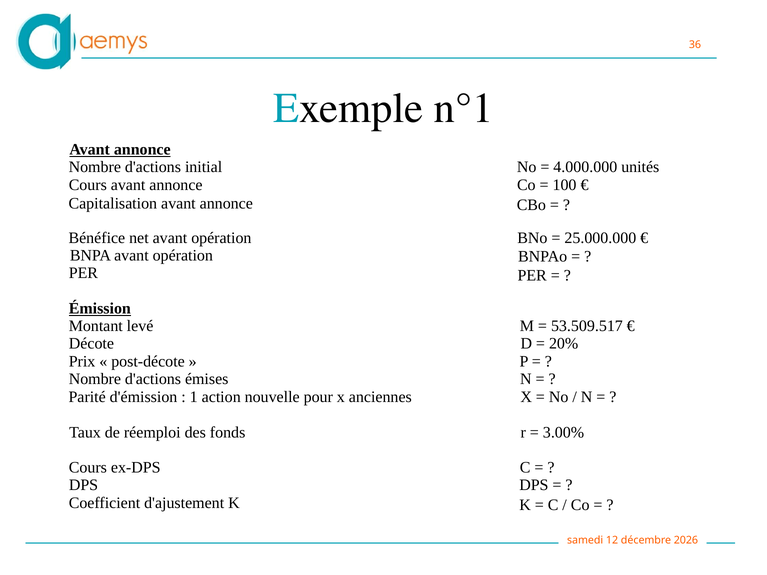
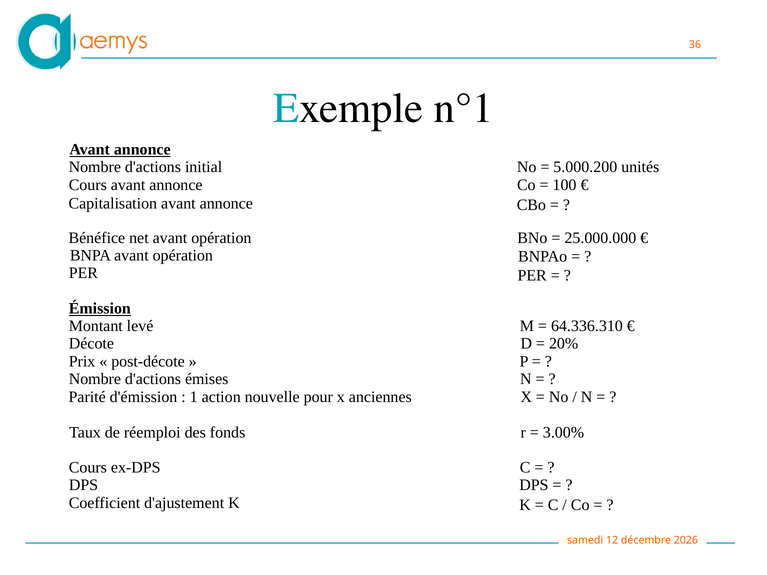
4.000.000: 4.000.000 -> 5.000.200
53.509.517: 53.509.517 -> 64.336.310
